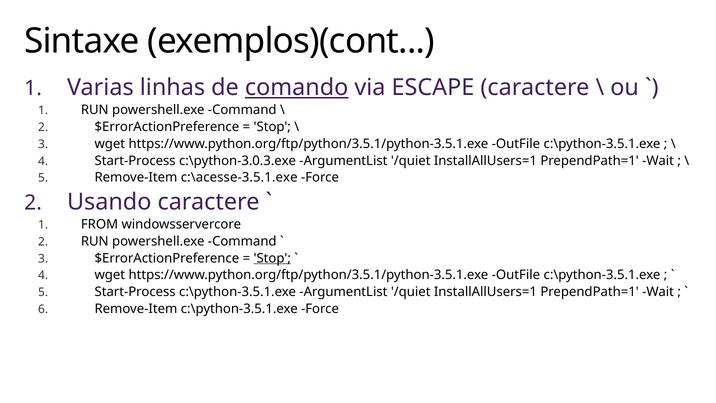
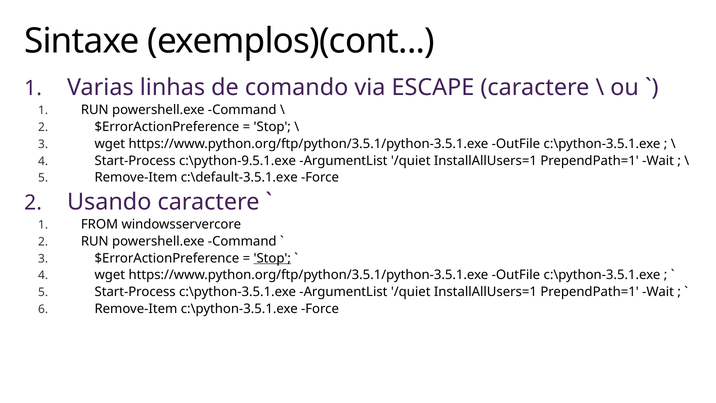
comando underline: present -> none
c:\python-3.0.3.exe: c:\python-3.0.3.exe -> c:\python-9.5.1.exe
c:\acesse-3.5.1.exe: c:\acesse-3.5.1.exe -> c:\default-3.5.1.exe
